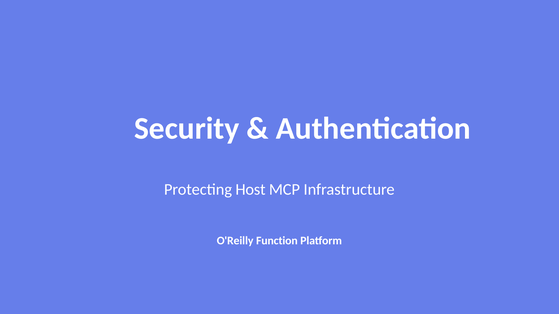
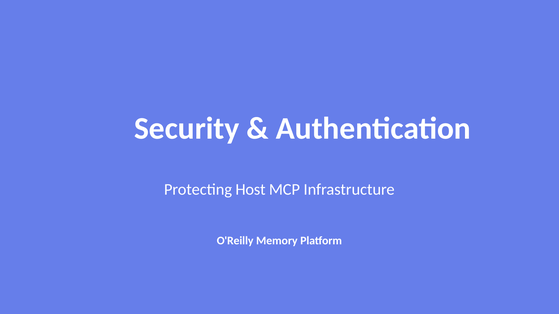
Function: Function -> Memory
